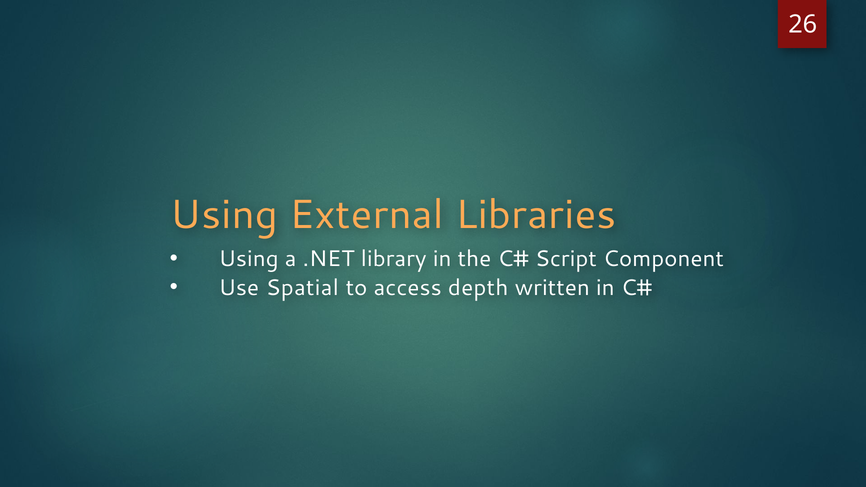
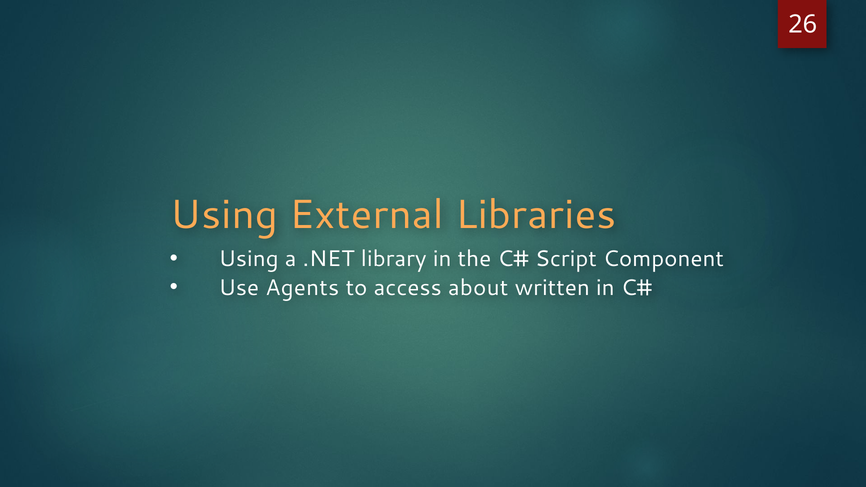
Spatial: Spatial -> Agents
depth: depth -> about
